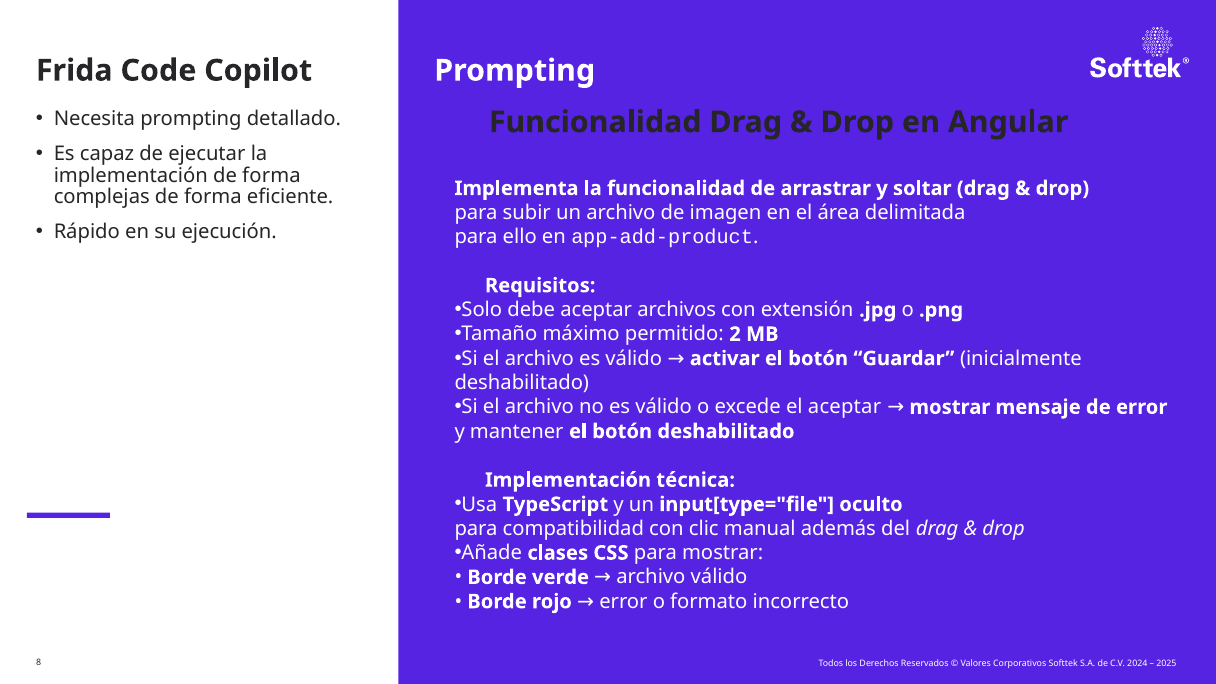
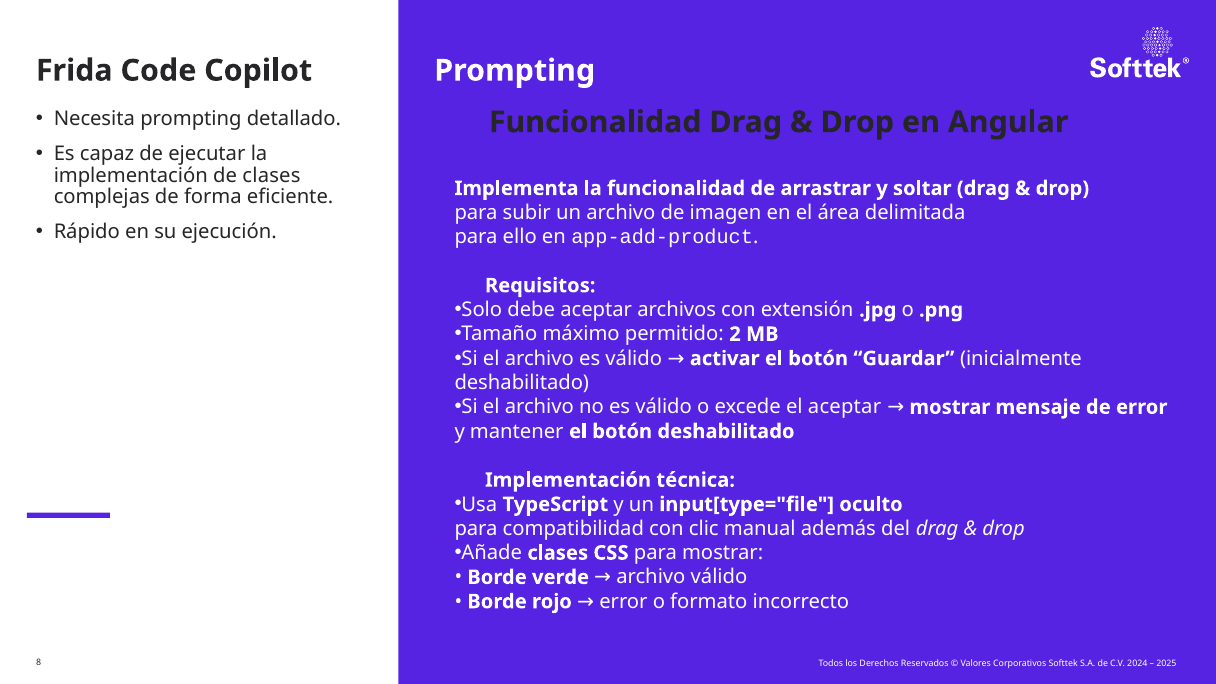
implementación de forma: forma -> clases
